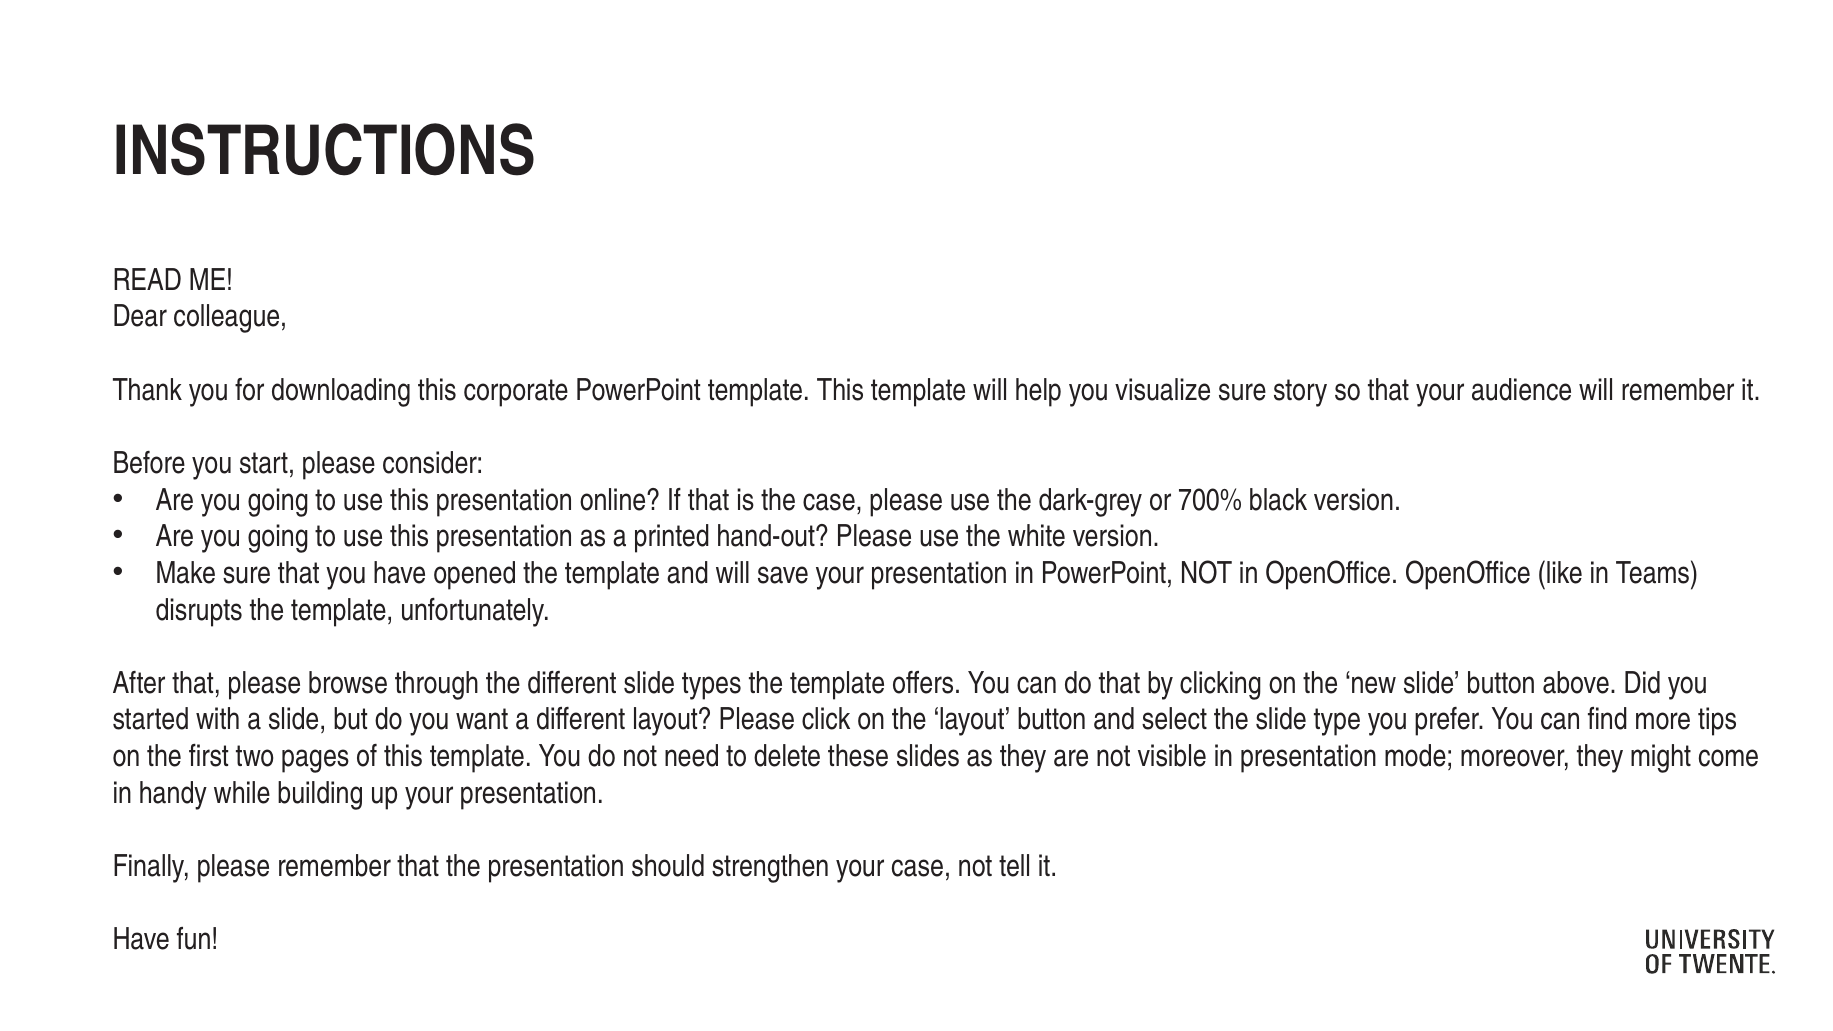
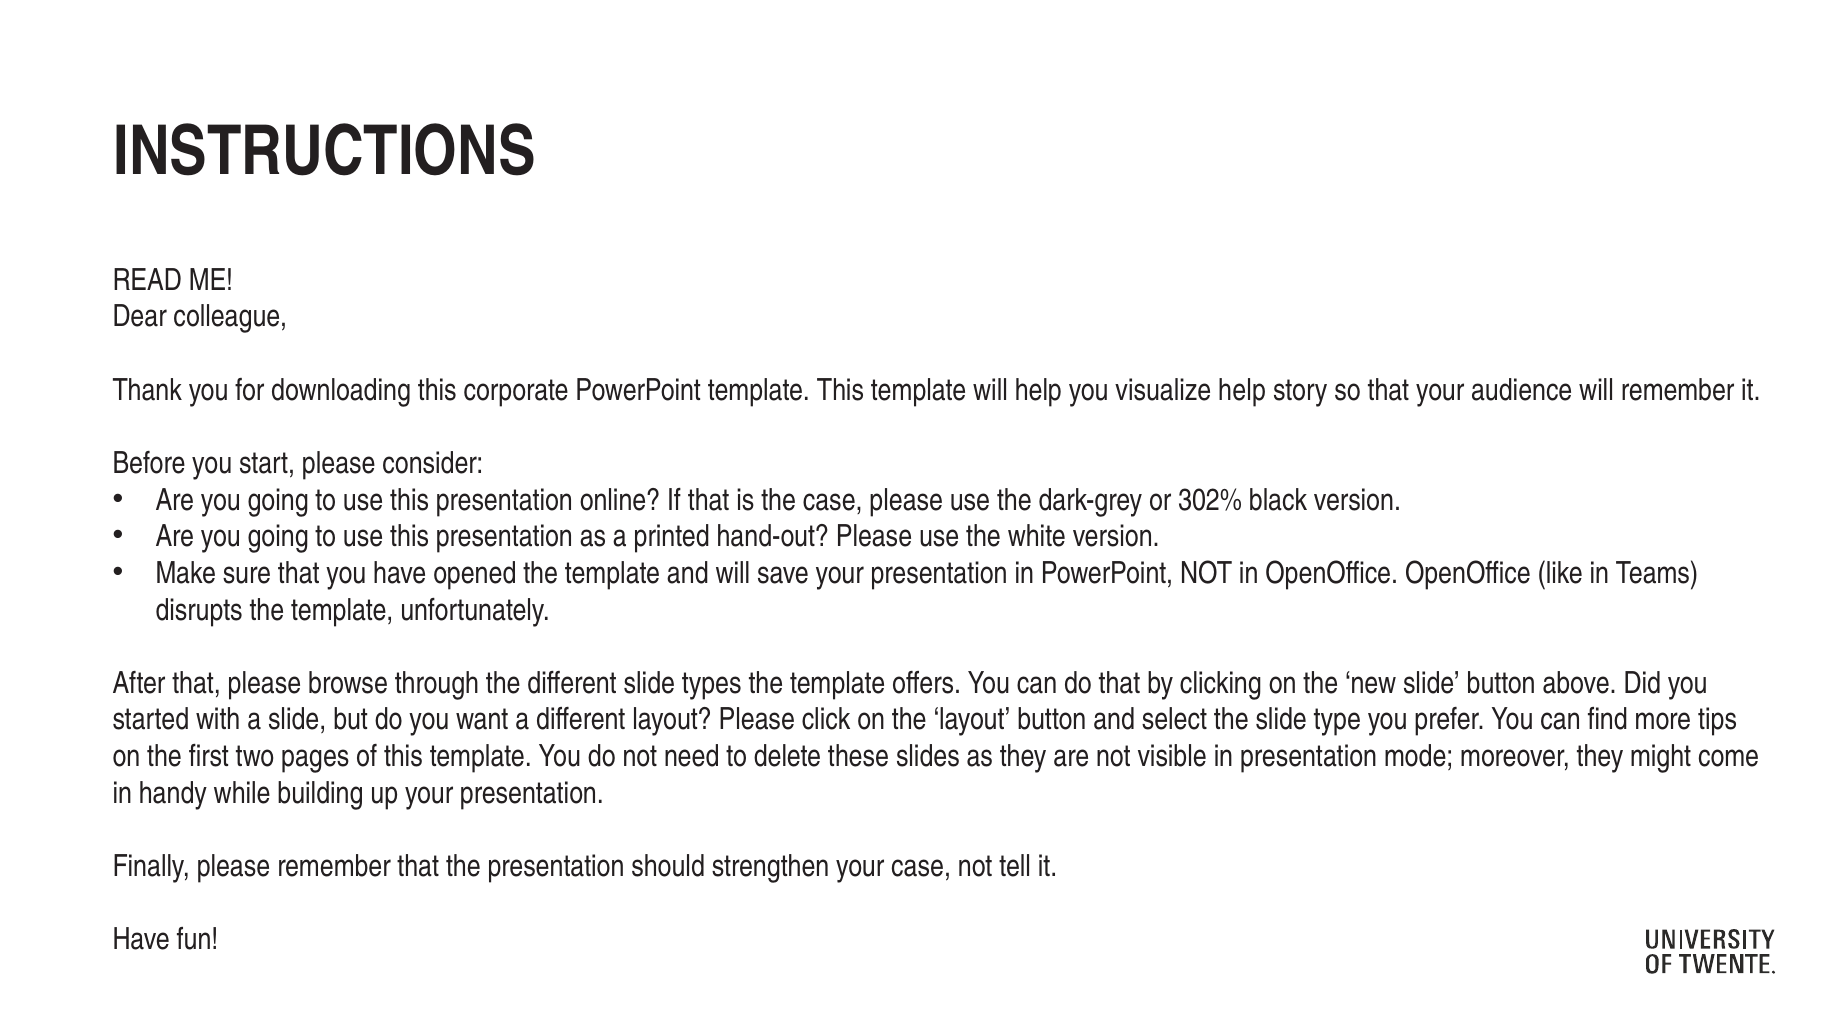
visualize sure: sure -> help
700%: 700% -> 302%
